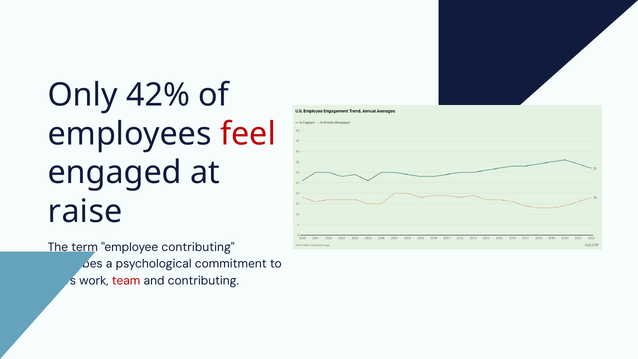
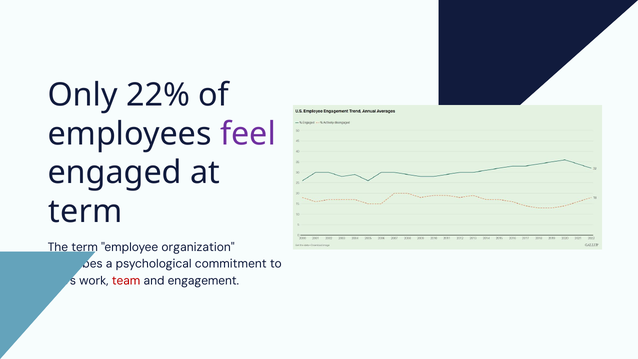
42%: 42% -> 22%
feel colour: red -> purple
raise at (85, 212): raise -> term
employee contributing: contributing -> organization
and contributing: contributing -> engagement
